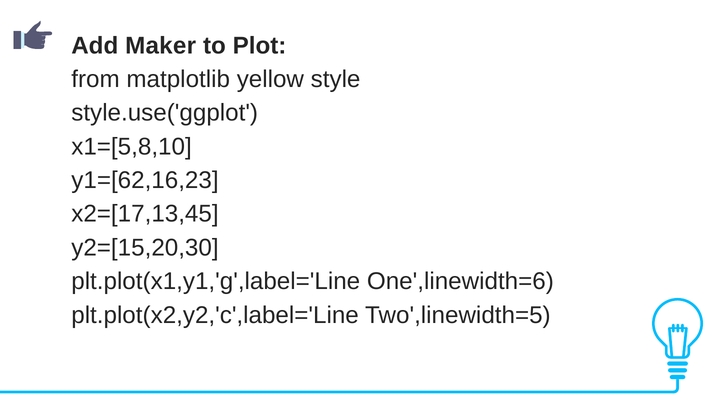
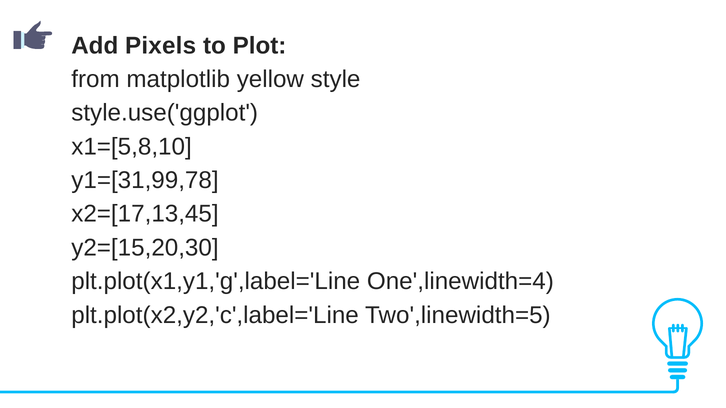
Maker: Maker -> Pixels
y1=[62,16,23: y1=[62,16,23 -> y1=[31,99,78
One',linewidth=6: One',linewidth=6 -> One',linewidth=4
